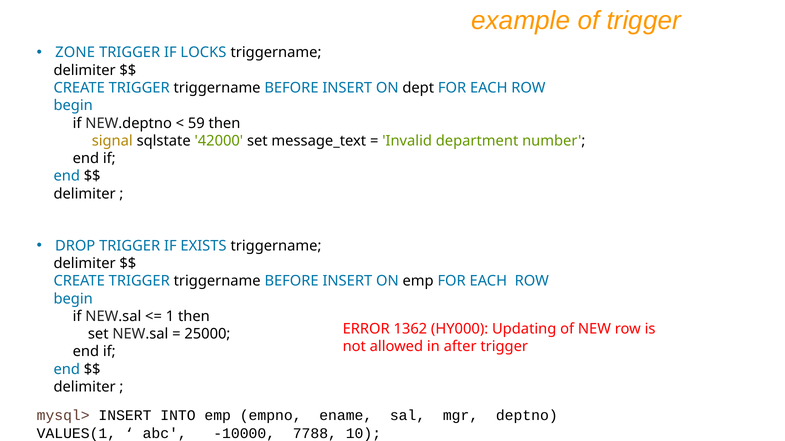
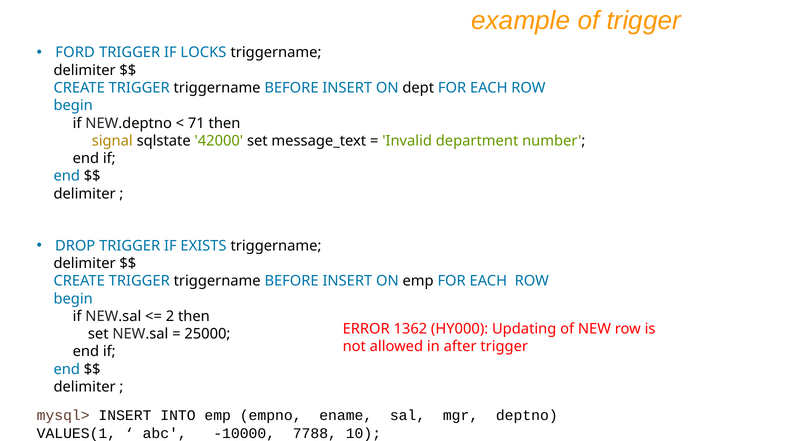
ZONE: ZONE -> FORD
59: 59 -> 71
1: 1 -> 2
